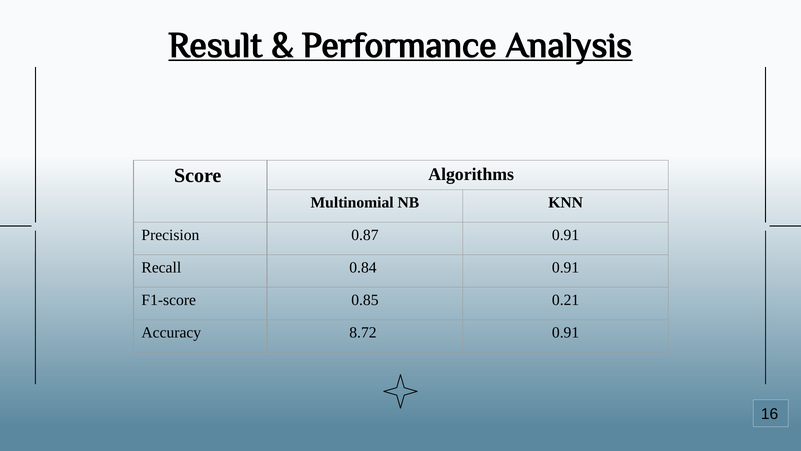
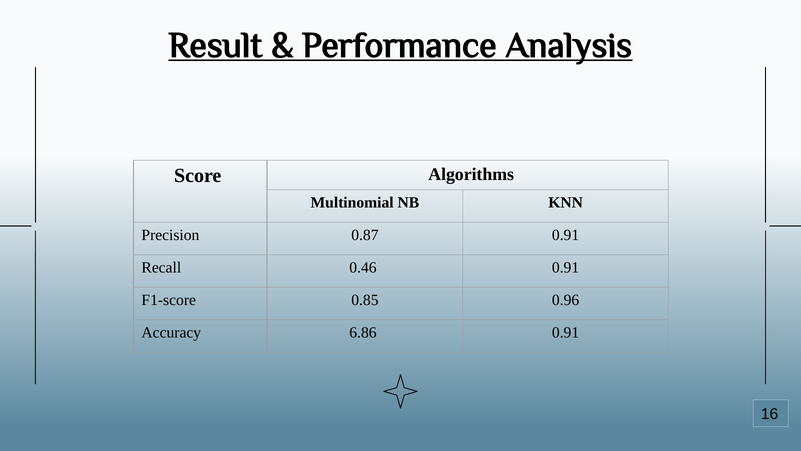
0.84: 0.84 -> 0.46
0.21: 0.21 -> 0.96
8.72: 8.72 -> 6.86
